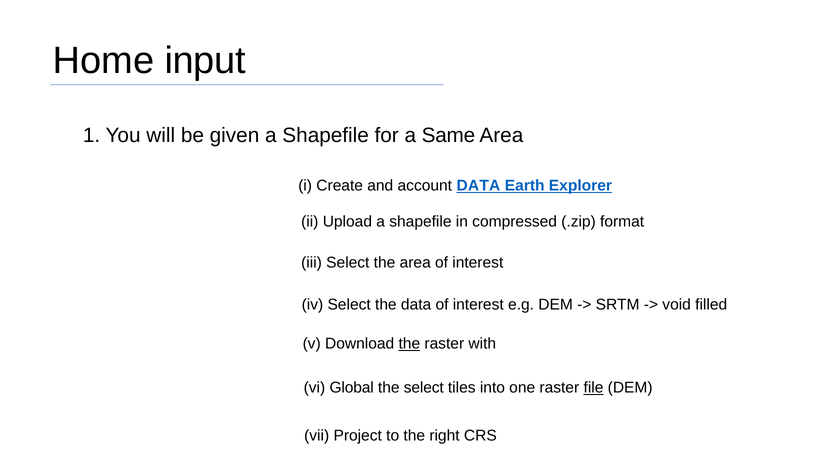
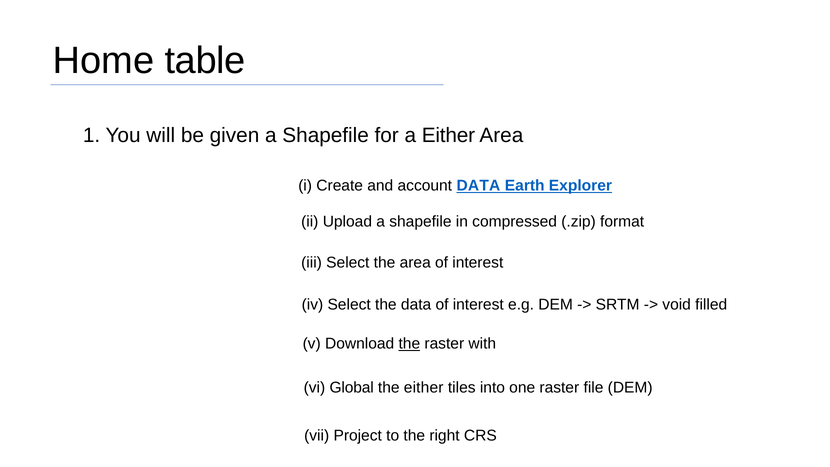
input: input -> table
a Same: Same -> Either
the select: select -> either
file underline: present -> none
